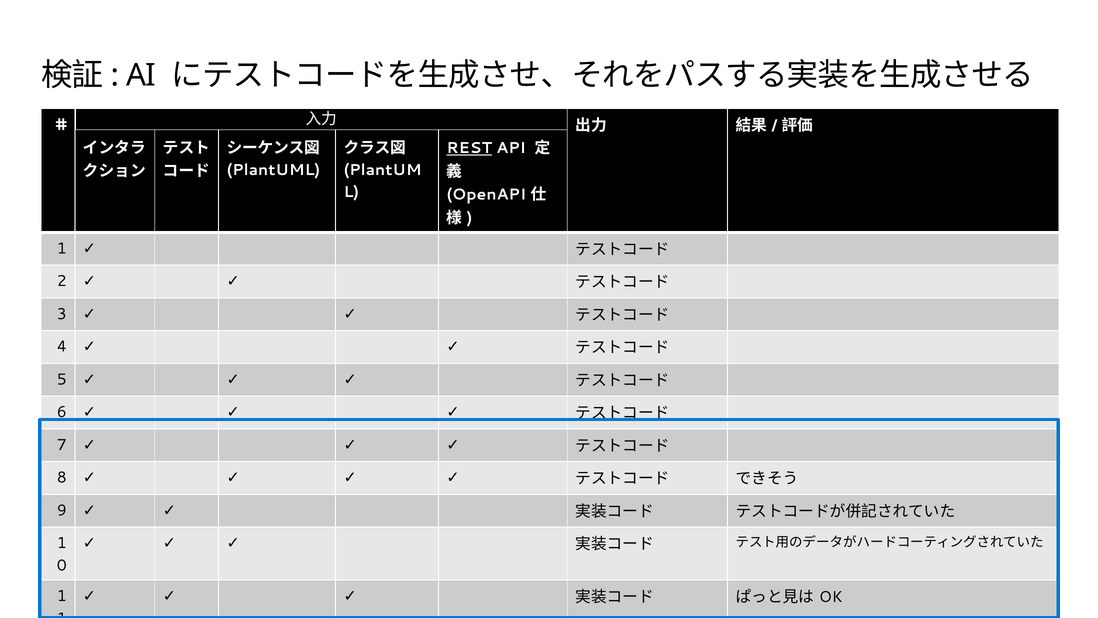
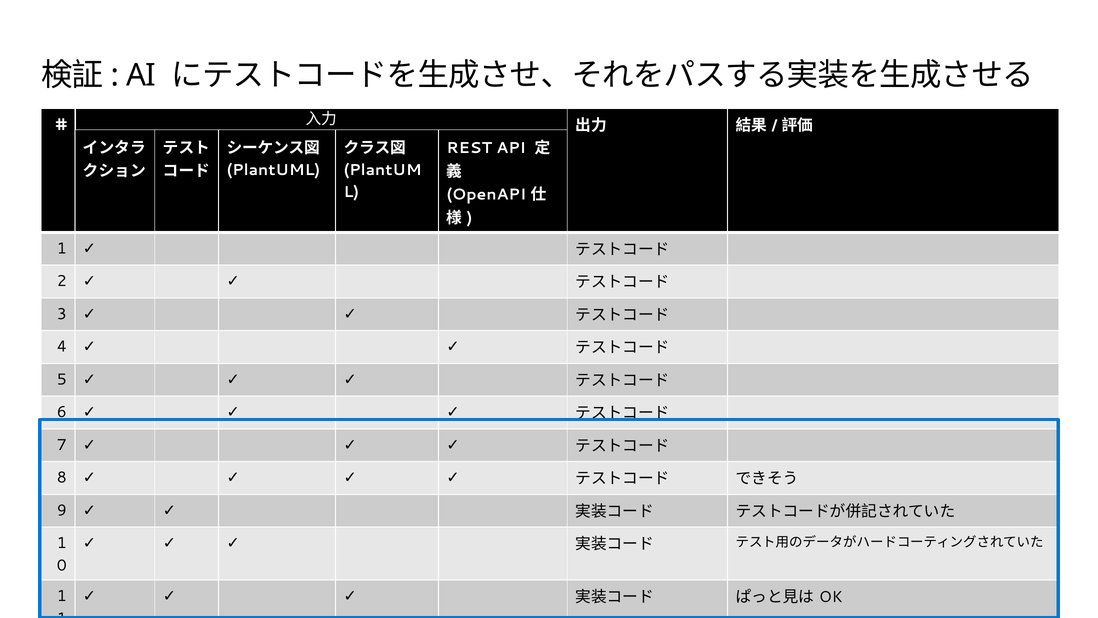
REST underline: present -> none
